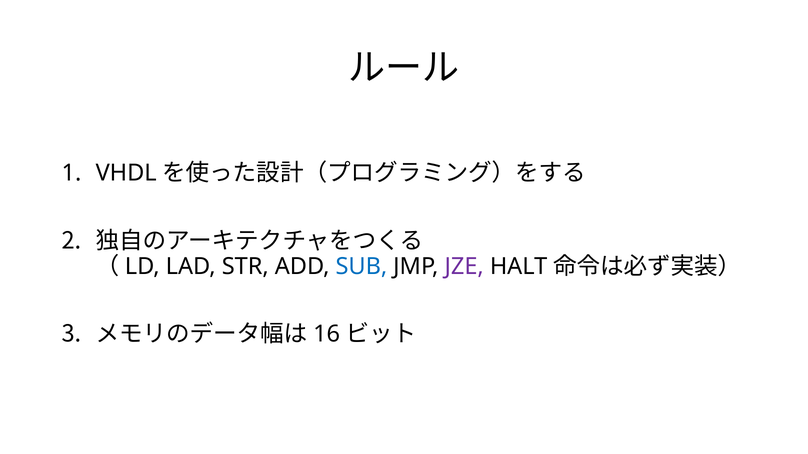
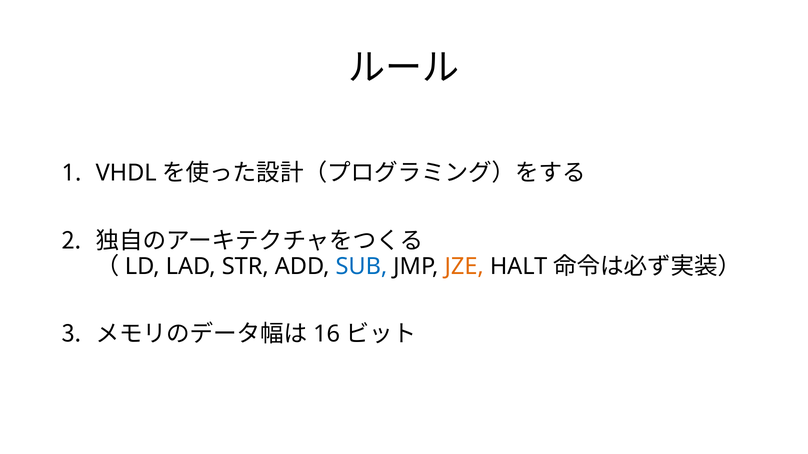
JZE colour: purple -> orange
